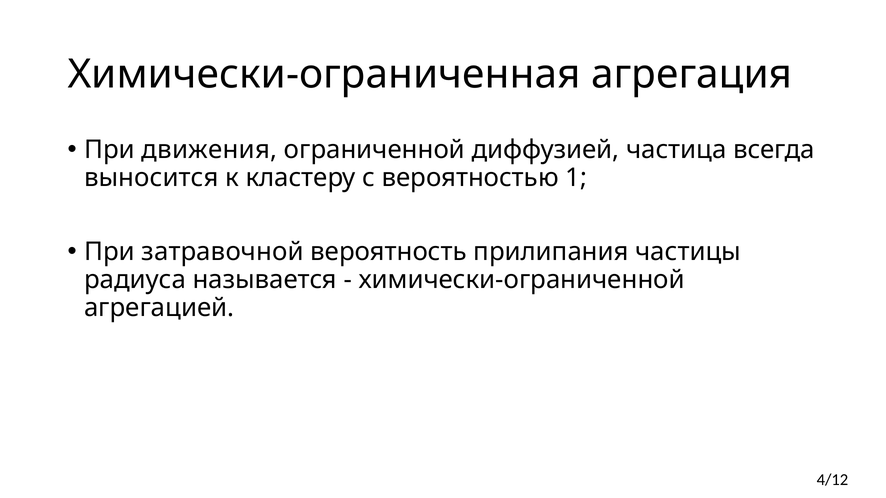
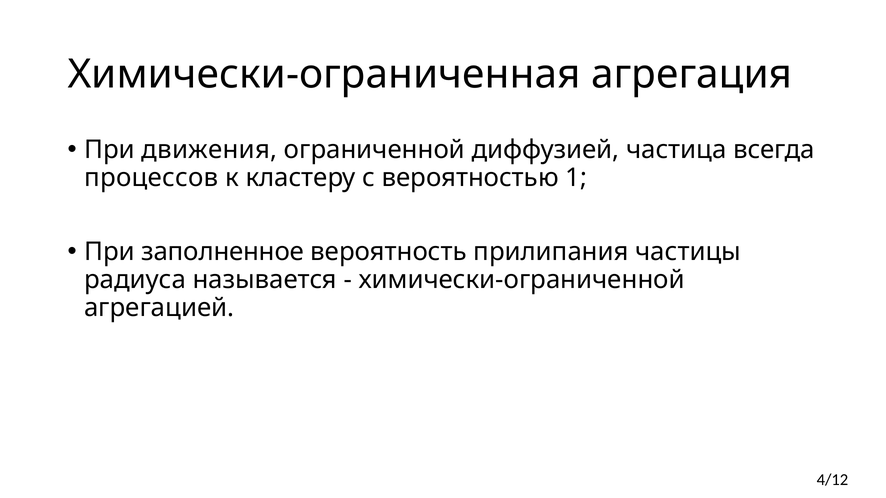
выносится: выносится -> процессов
затравочной: затравочной -> заполненное
